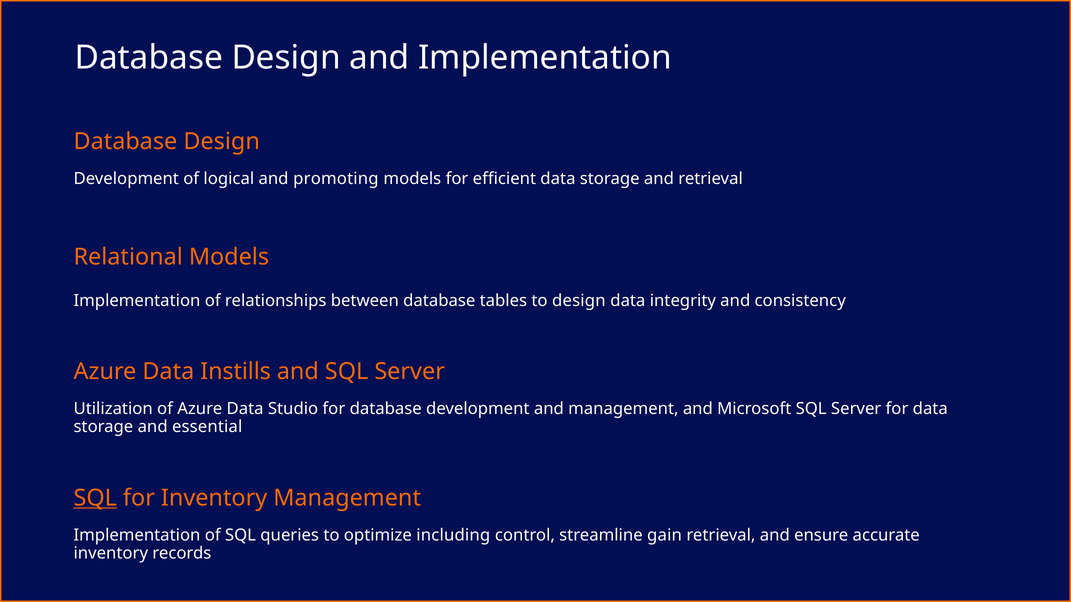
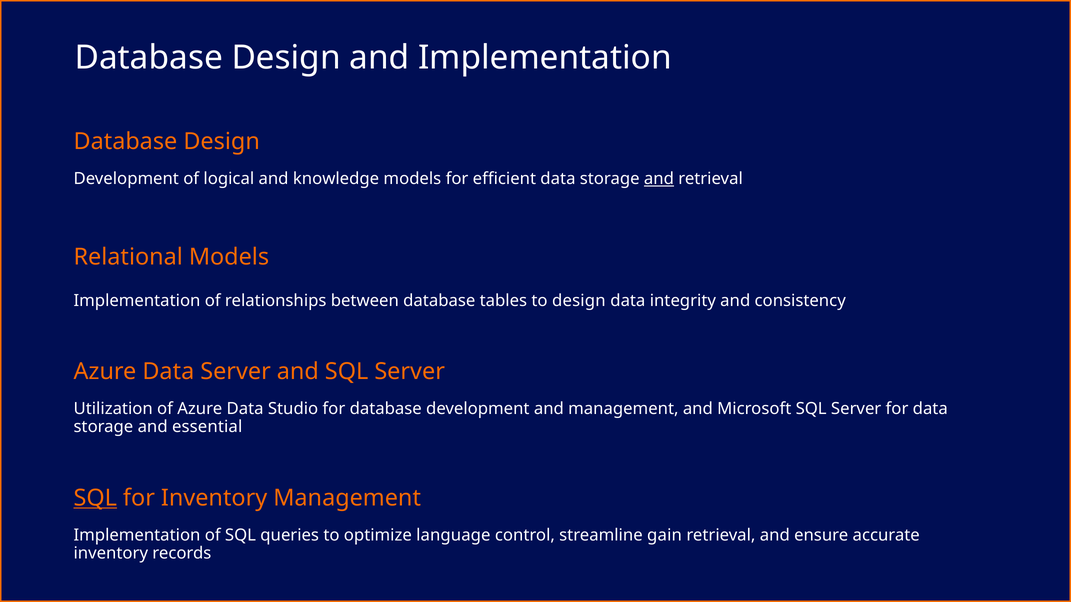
promoting: promoting -> knowledge
and at (659, 179) underline: none -> present
Data Instills: Instills -> Server
including: including -> language
